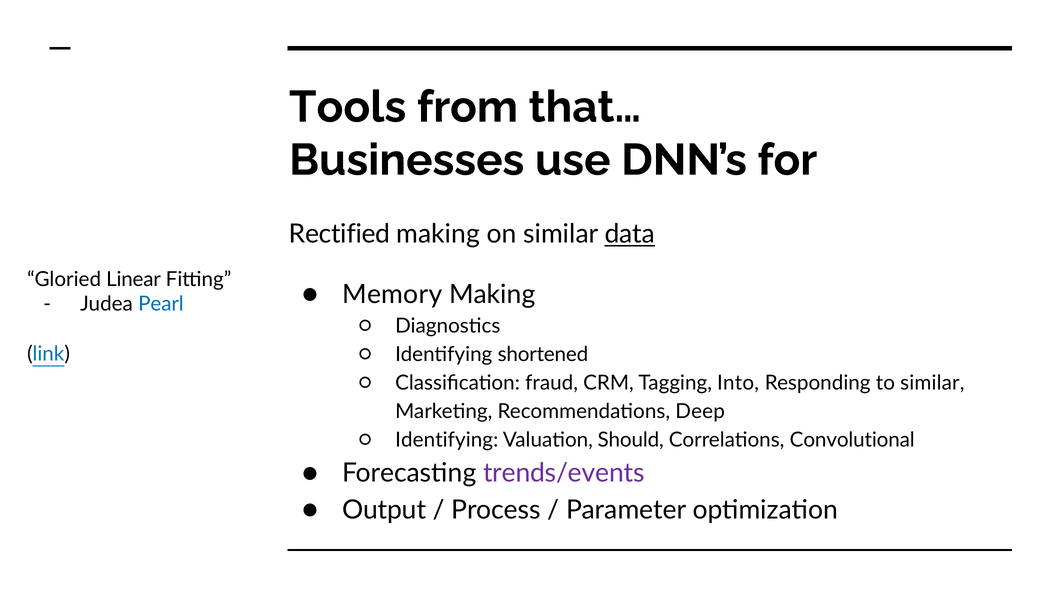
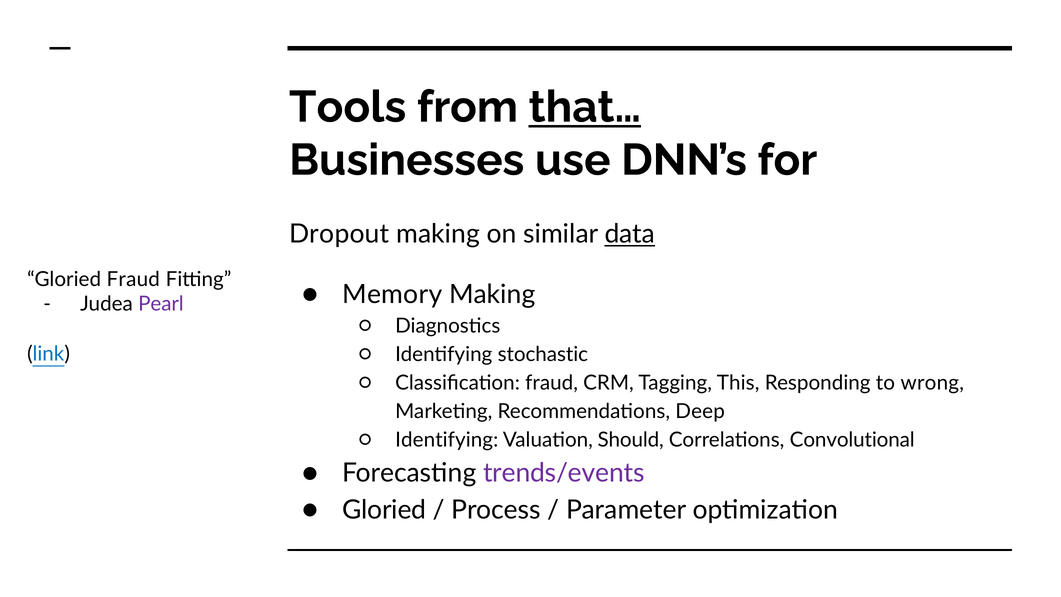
that… underline: none -> present
Rectified: Rectified -> Dropout
Gloried Linear: Linear -> Fraud
Pearl colour: blue -> purple
shortened: shortened -> stochastic
Into: Into -> This
to similar: similar -> wrong
Output at (384, 510): Output -> Gloried
